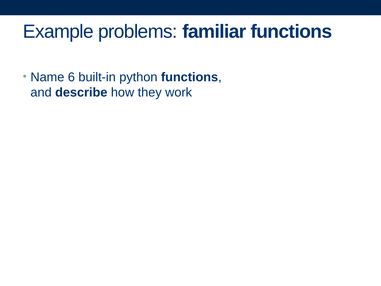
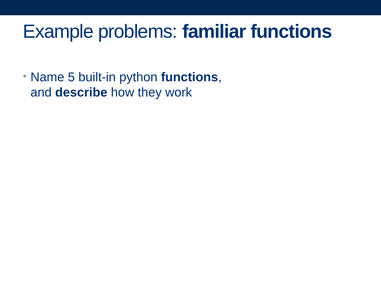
6: 6 -> 5
